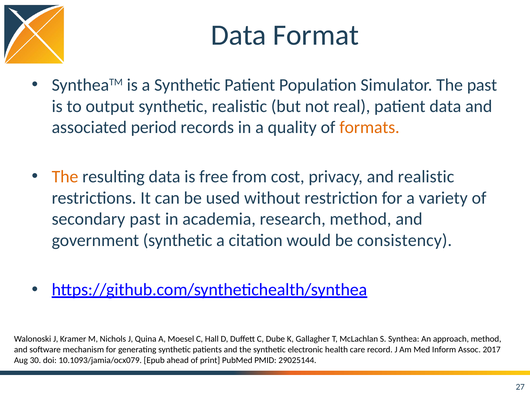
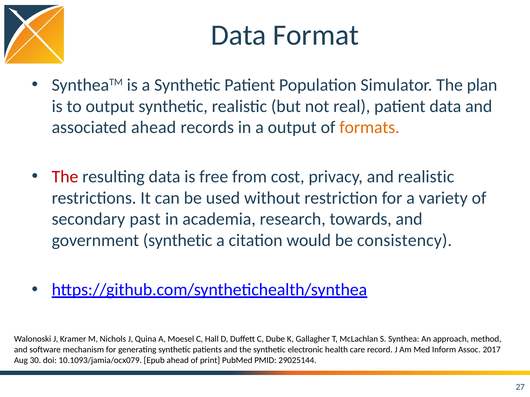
The past: past -> plan
associated period: period -> ahead
a quality: quality -> output
The at (65, 177) colour: orange -> red
research method: method -> towards
